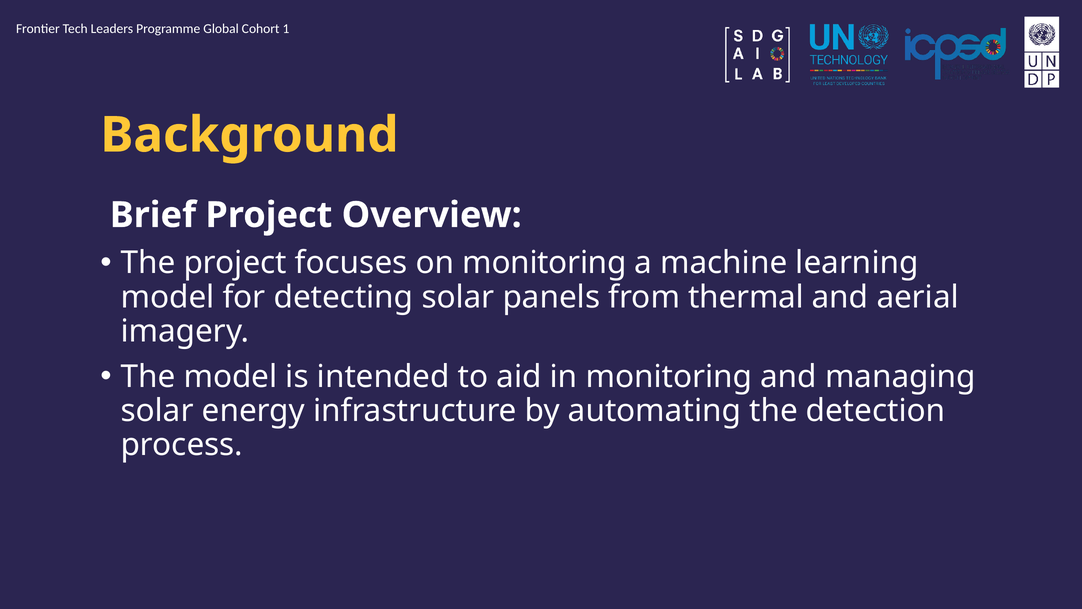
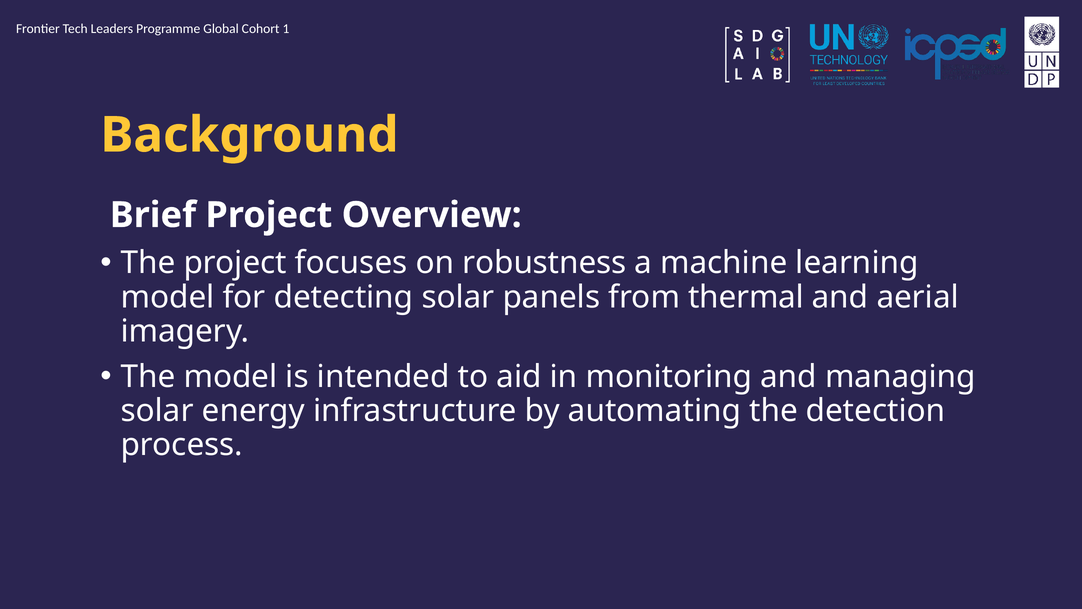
on monitoring: monitoring -> robustness
